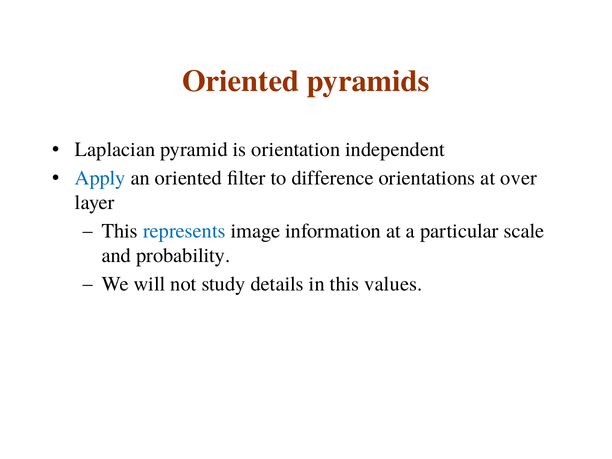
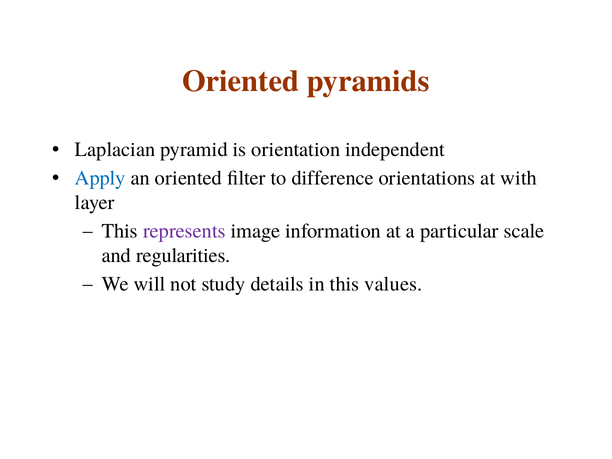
over: over -> with
represents colour: blue -> purple
probability: probability -> regularities
